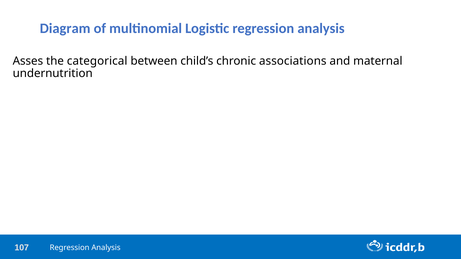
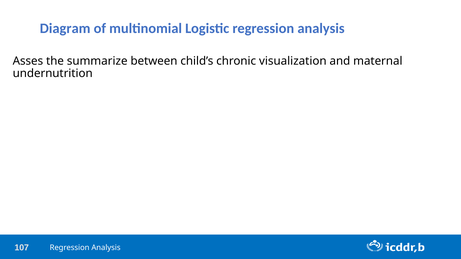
categorical: categorical -> summarize
child’s chronic associations: associations -> visualization
